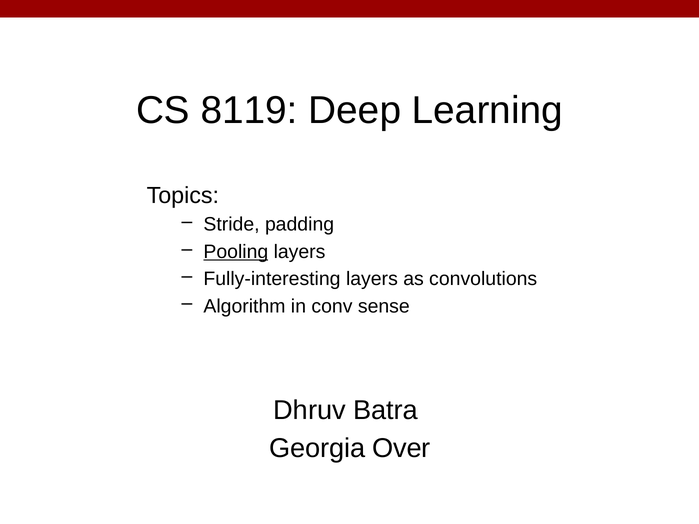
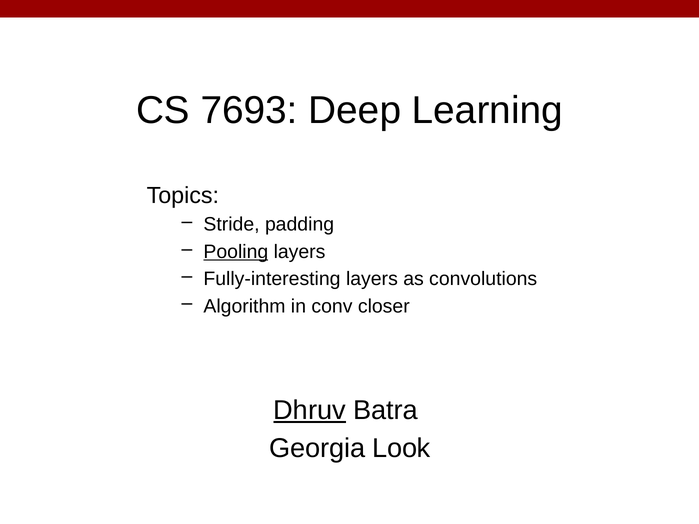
8119: 8119 -> 7693
sense: sense -> closer
Dhruv underline: none -> present
Over: Over -> Look
